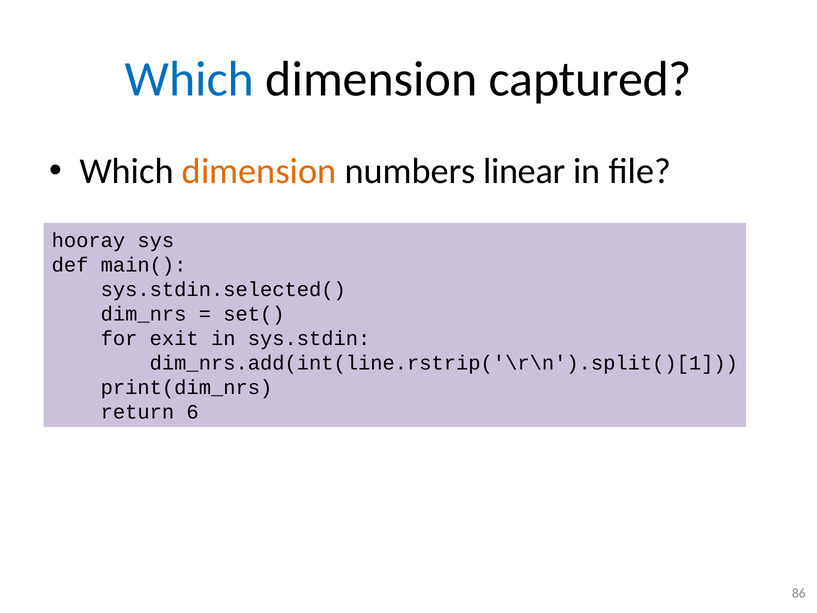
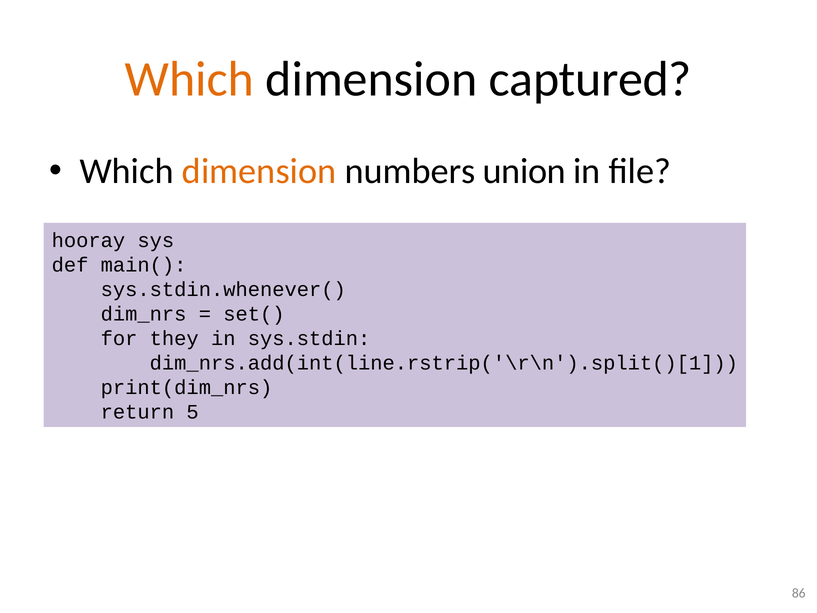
Which at (190, 79) colour: blue -> orange
linear: linear -> union
sys.stdin.selected(: sys.stdin.selected( -> sys.stdin.whenever(
exit: exit -> they
6: 6 -> 5
